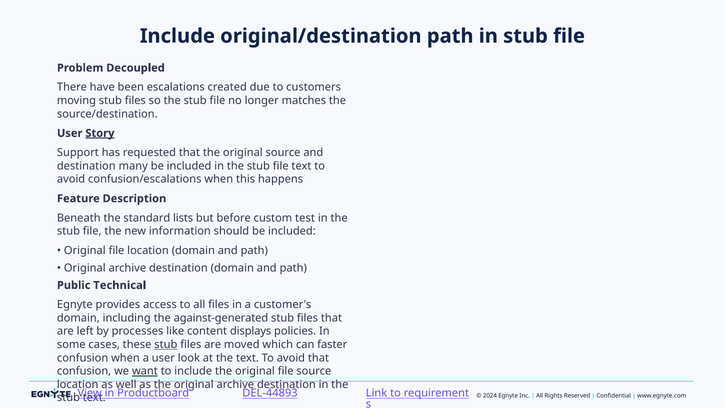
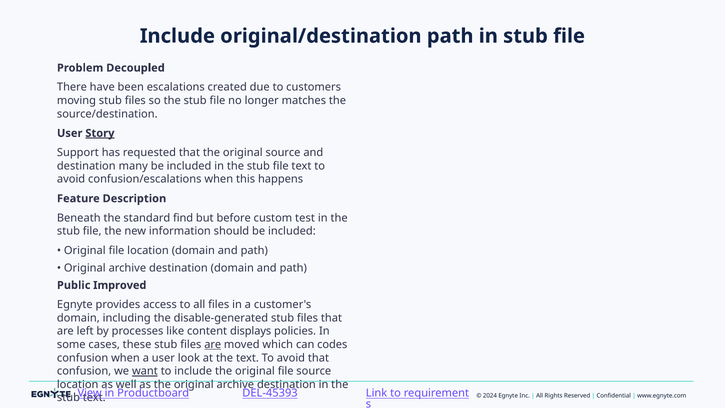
lists: lists -> find
Technical: Technical -> Improved
against-generated: against-generated -> disable-generated
stub at (166, 344) underline: present -> none
are at (213, 344) underline: none -> present
faster: faster -> codes
DEL-44893: DEL-44893 -> DEL-45393
